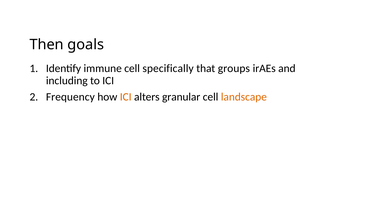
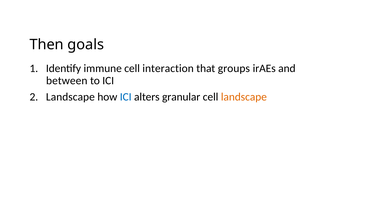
specifically: specifically -> interaction
including: including -> between
Frequency at (70, 97): Frequency -> Landscape
ICI at (126, 97) colour: orange -> blue
